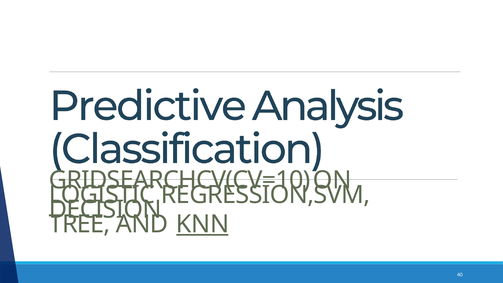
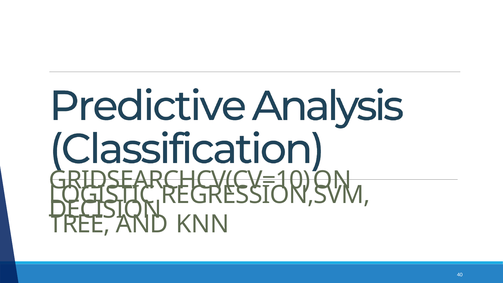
KNN underline: present -> none
